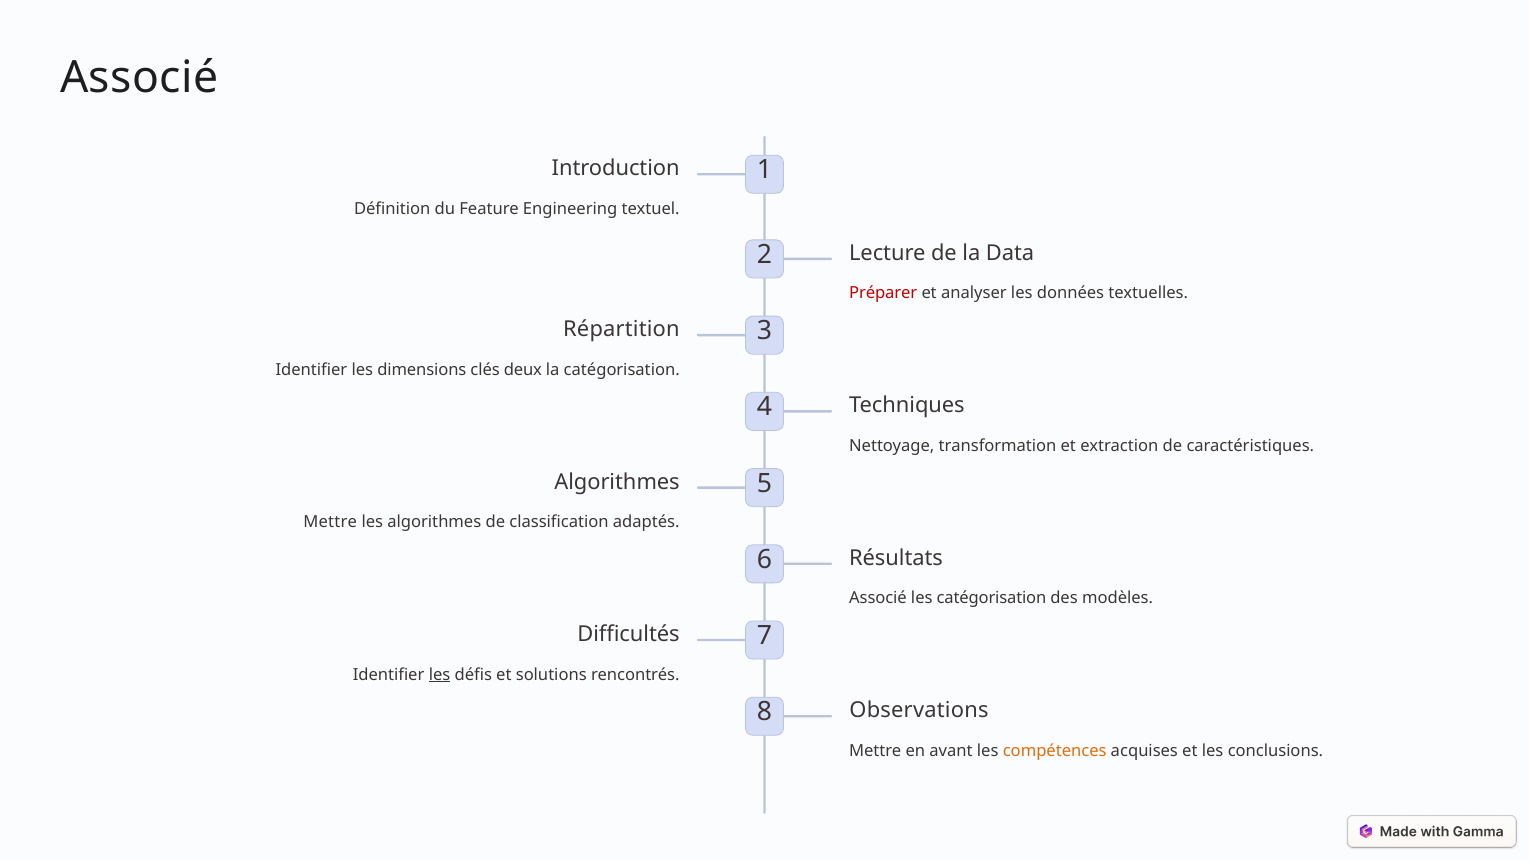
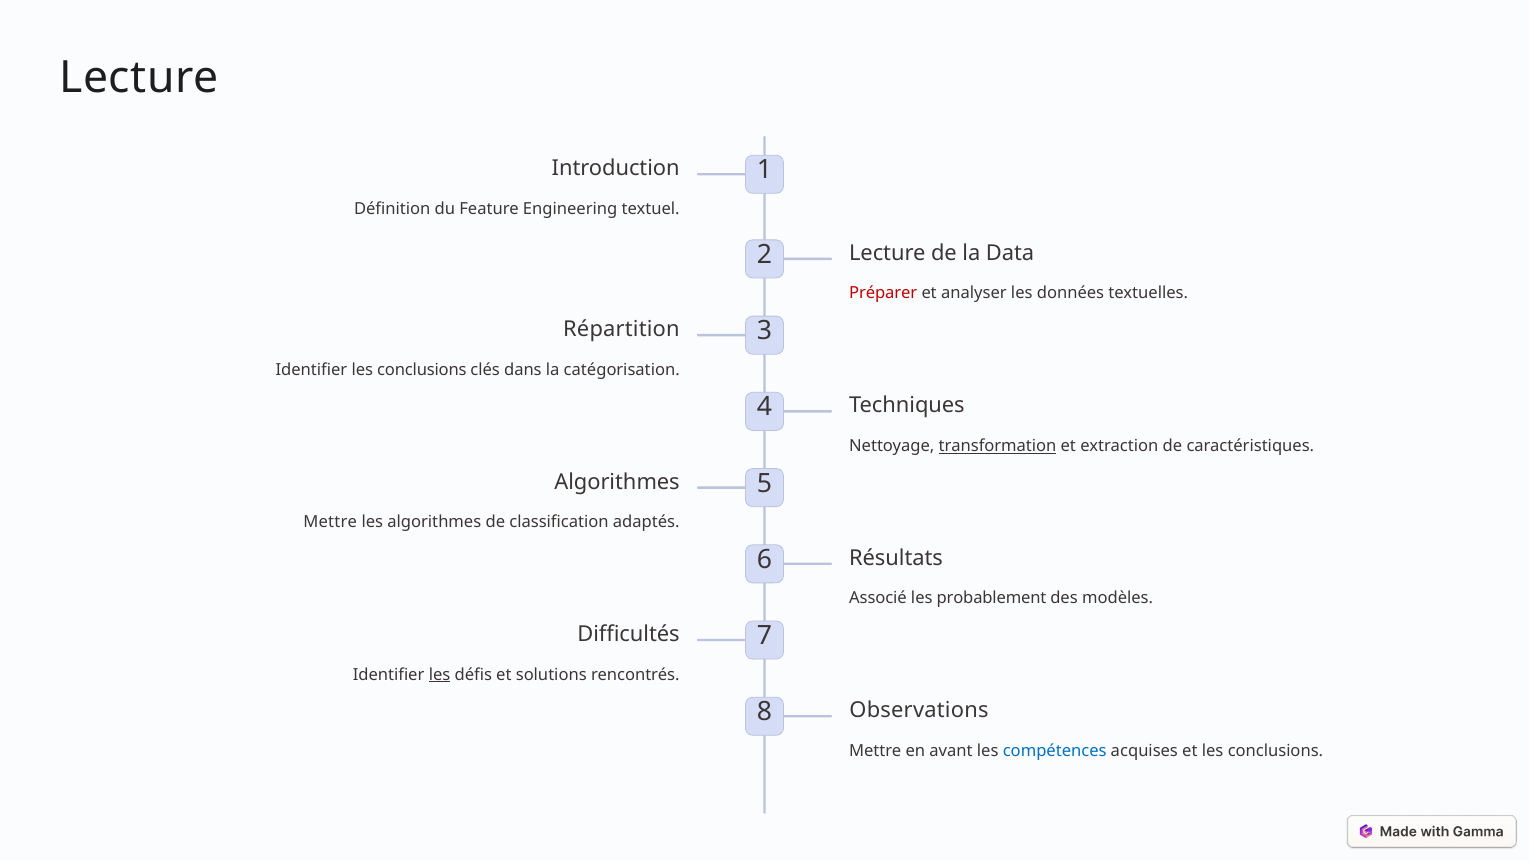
Associé at (139, 78): Associé -> Lecture
Identifier les dimensions: dimensions -> conclusions
deux: deux -> dans
transformation underline: none -> present
les catégorisation: catégorisation -> probablement
compétences colour: orange -> blue
